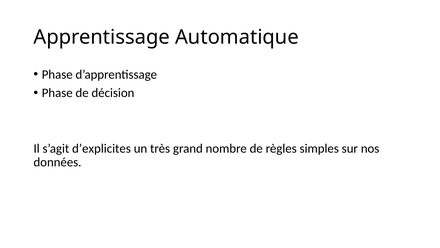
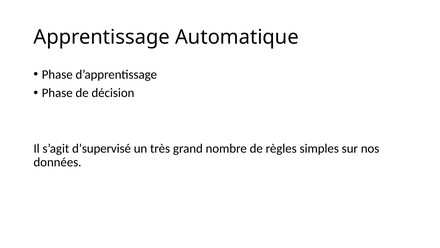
d’explicites: d’explicites -> d’supervisé
